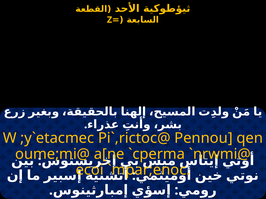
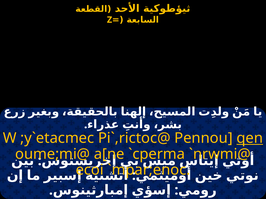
qen underline: none -> present
